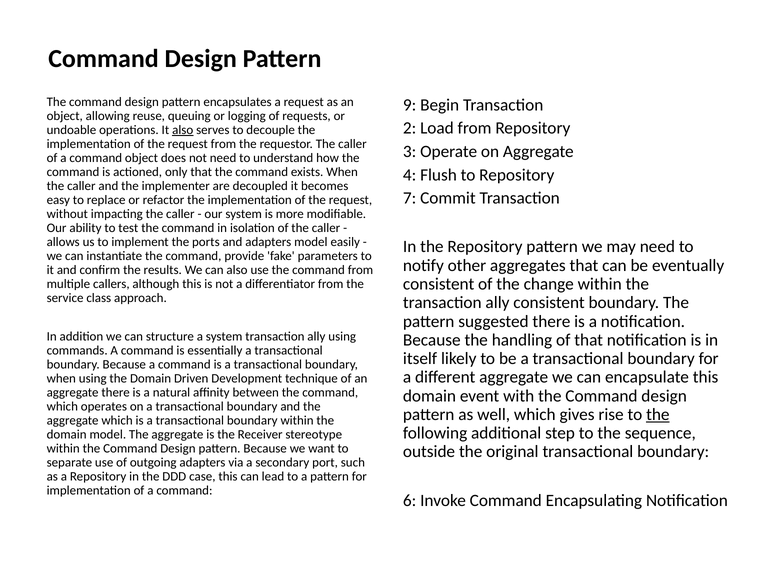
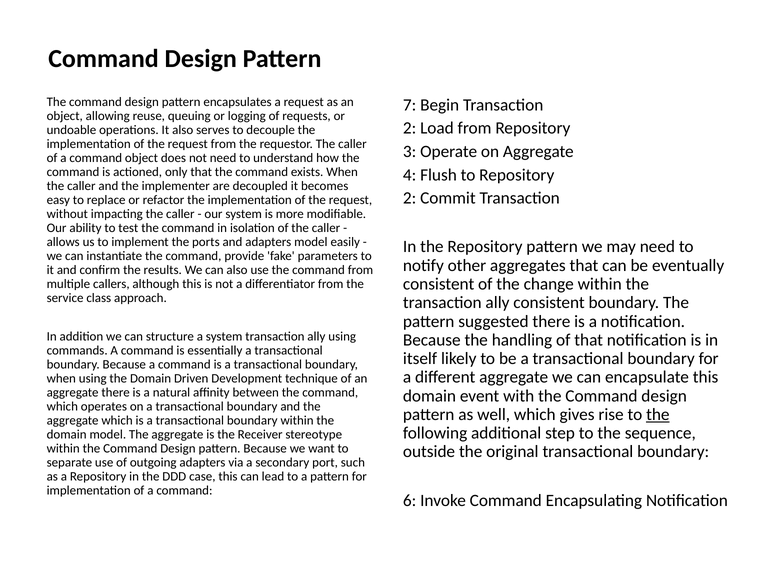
9: 9 -> 7
also at (183, 130) underline: present -> none
7 at (410, 198): 7 -> 2
